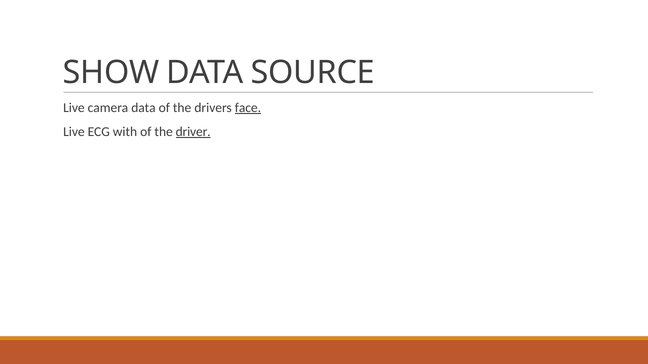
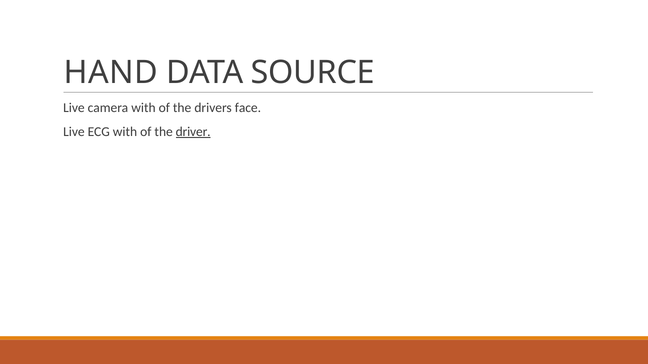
SHOW: SHOW -> HAND
camera data: data -> with
face underline: present -> none
